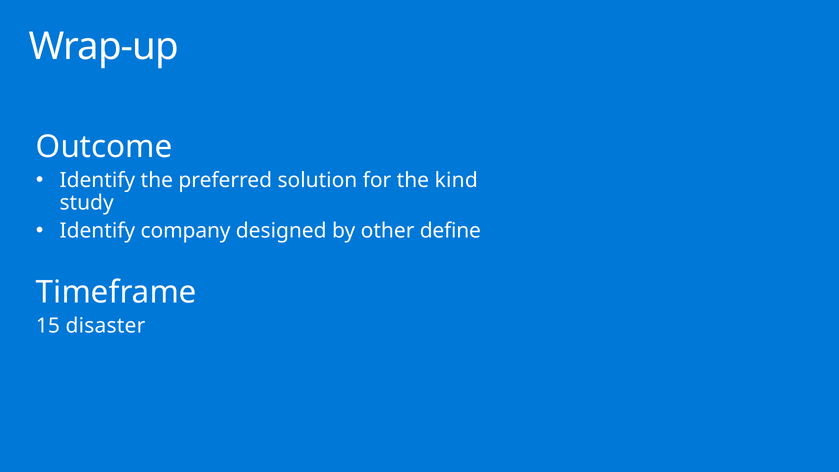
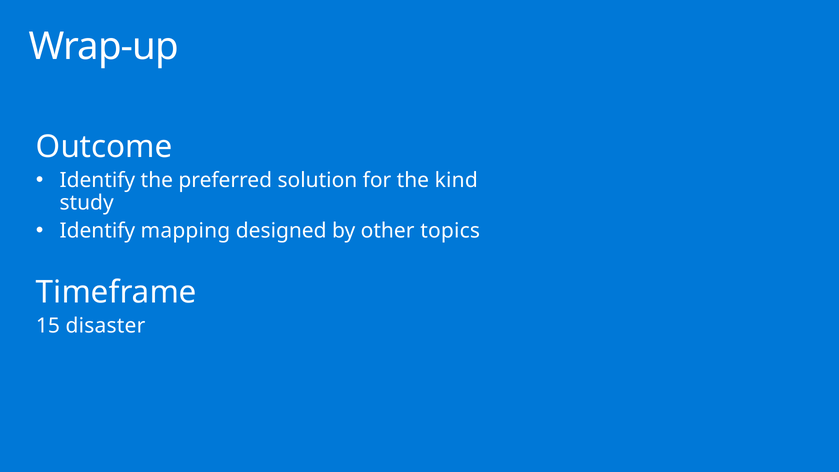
company: company -> mapping
define: define -> topics
